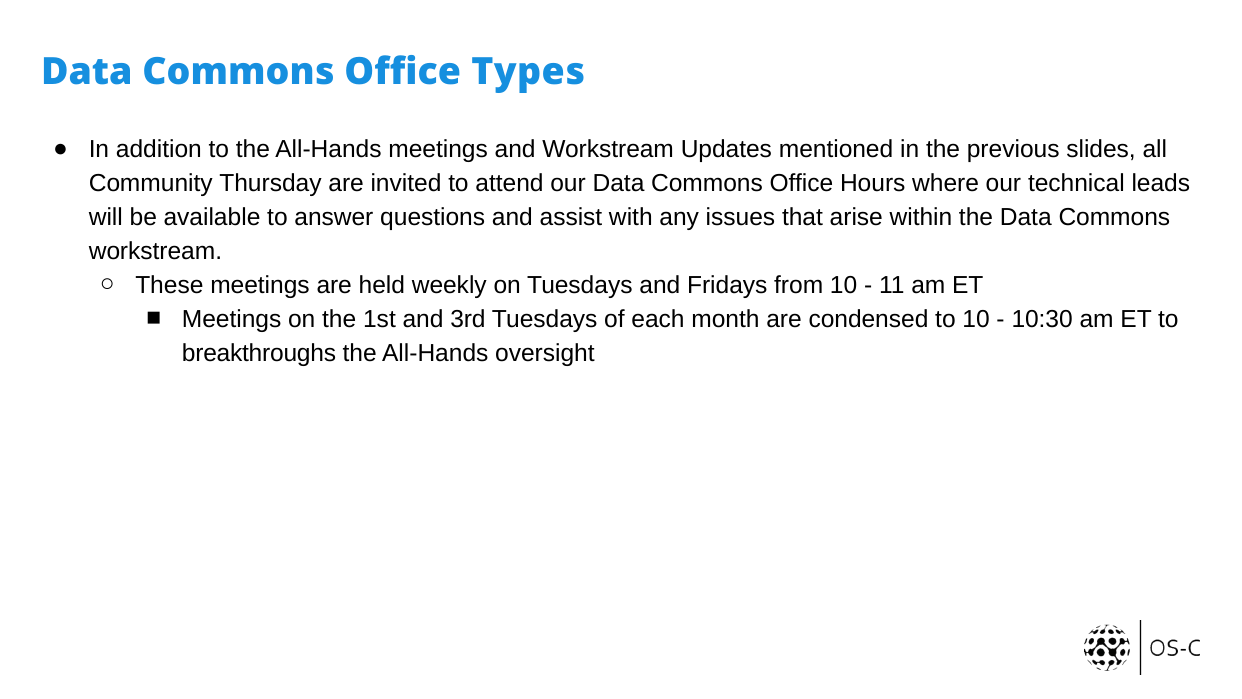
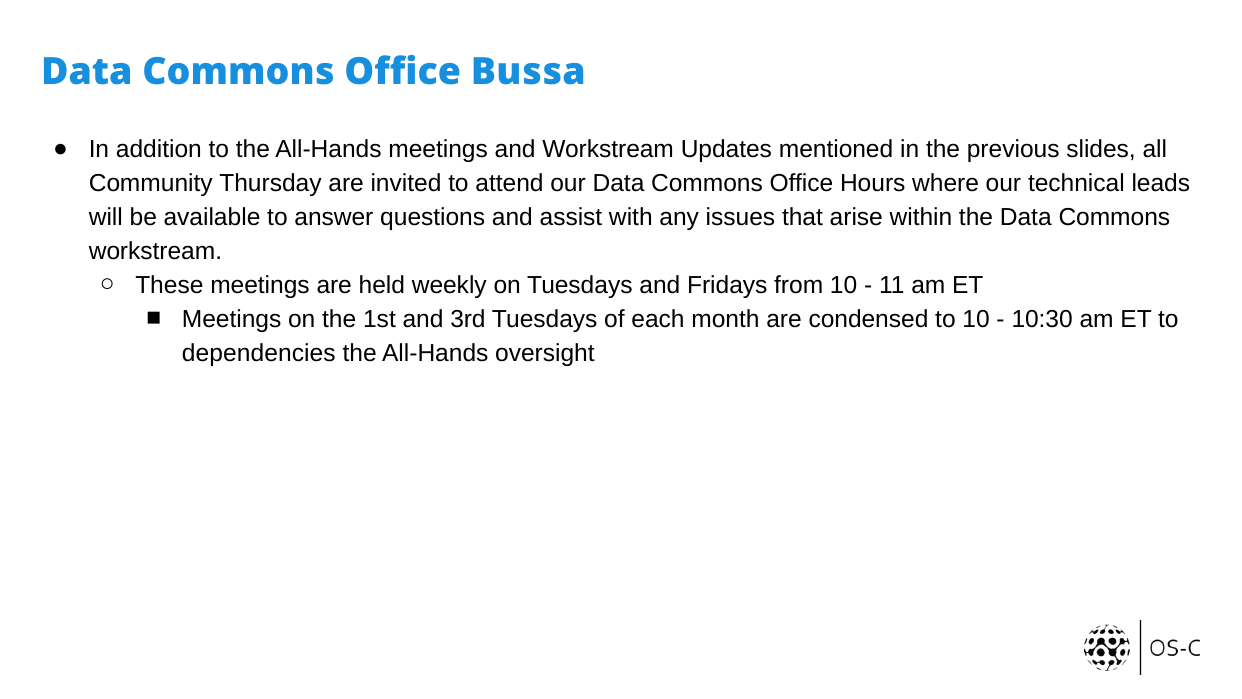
Types: Types -> Bussa
breakthroughs: breakthroughs -> dependencies
